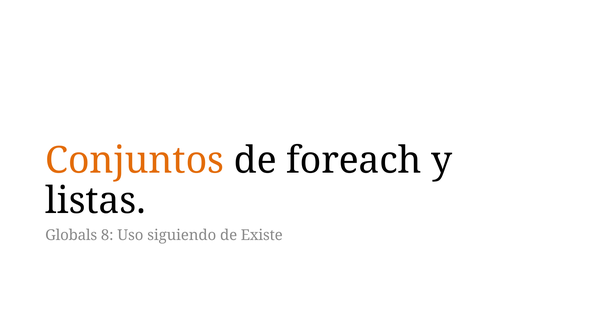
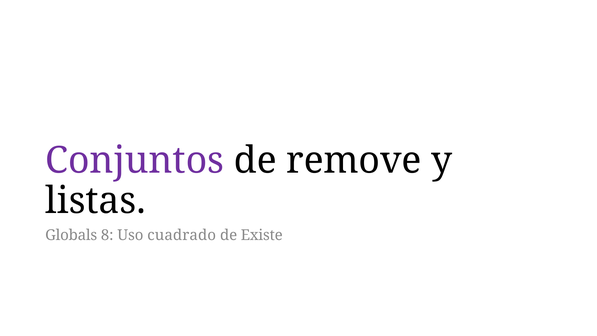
Conjuntos colour: orange -> purple
foreach: foreach -> remove
siguiendo: siguiendo -> cuadrado
